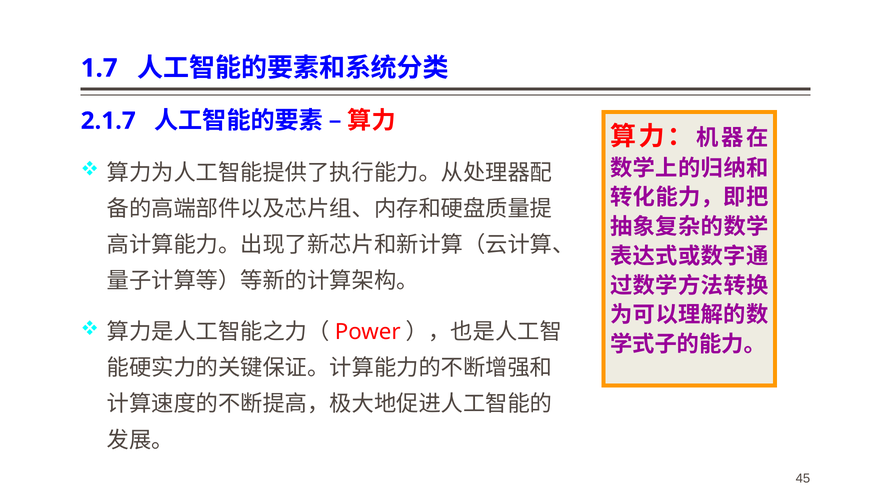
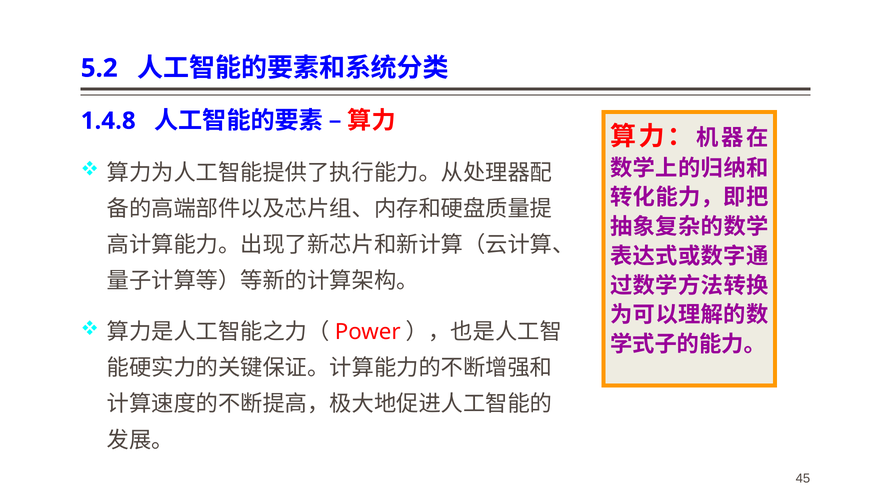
1.7: 1.7 -> 5.2
2.1.7: 2.1.7 -> 1.4.8
